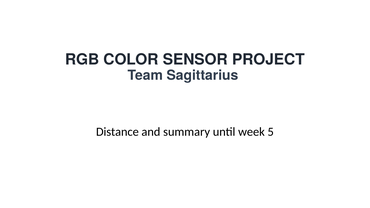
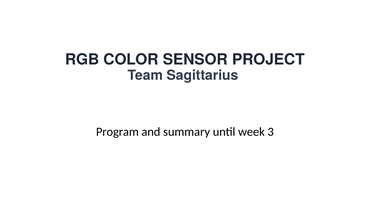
Distance: Distance -> Program
5: 5 -> 3
